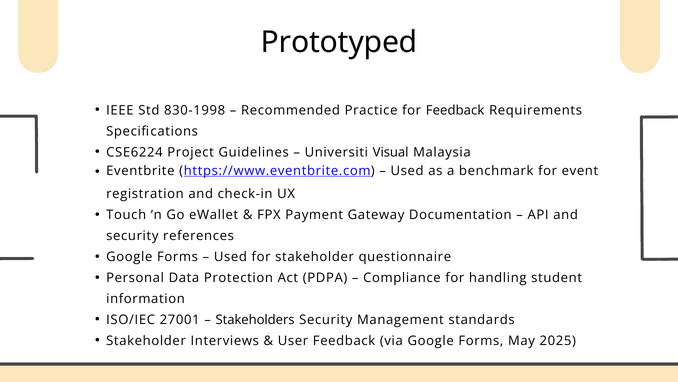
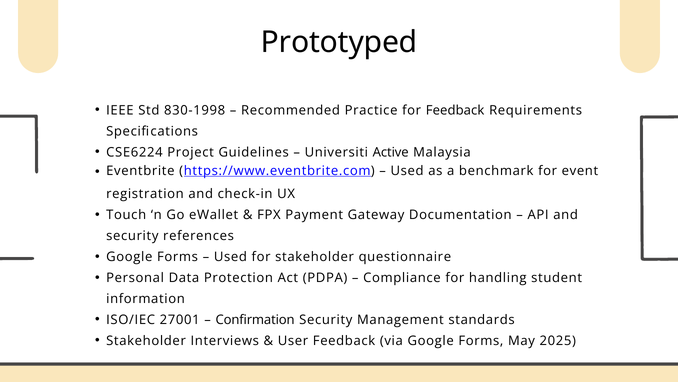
Visual: Visual -> Active
Stakeholders: Stakeholders -> Confirmation
